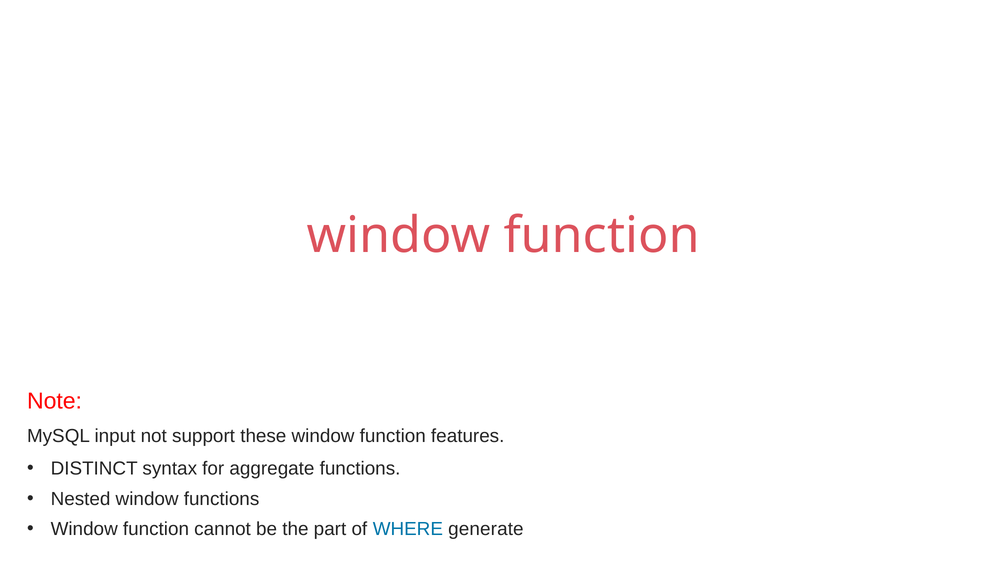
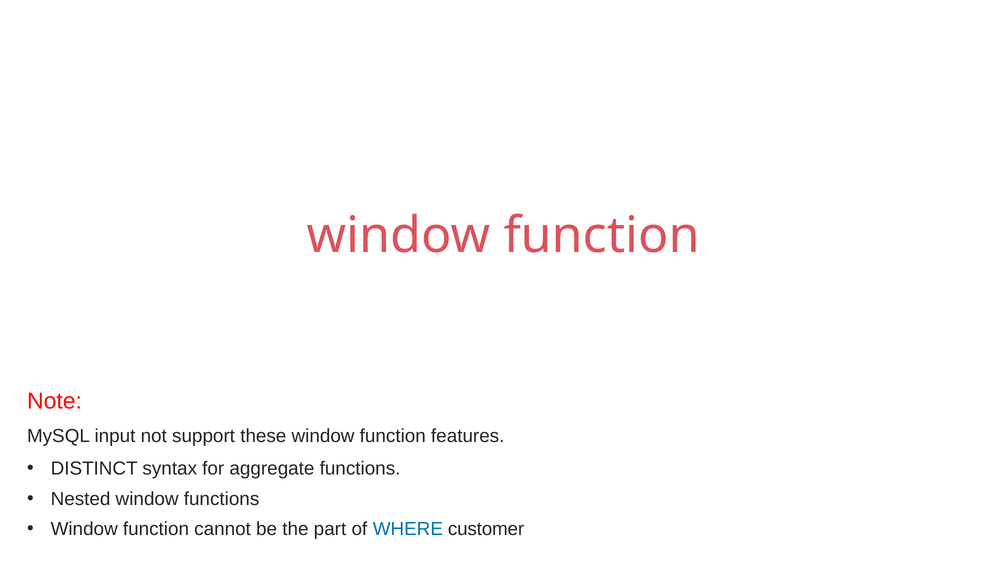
generate: generate -> customer
